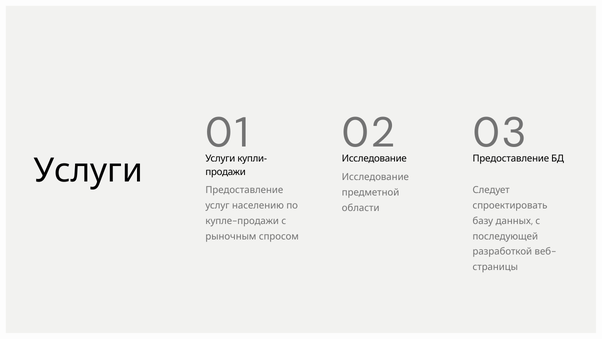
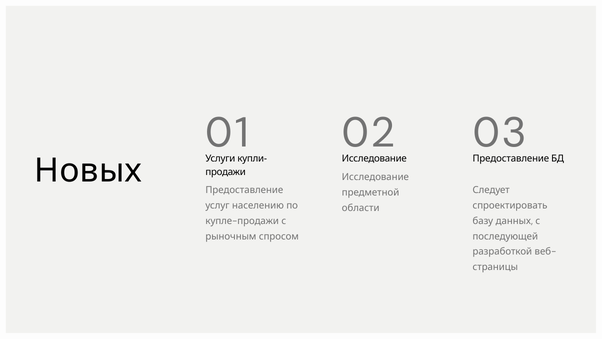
Услуги at (88, 171): Услуги -> Новых
